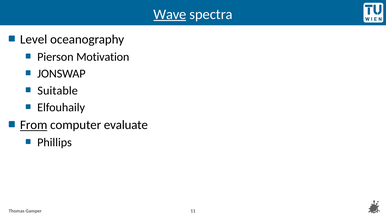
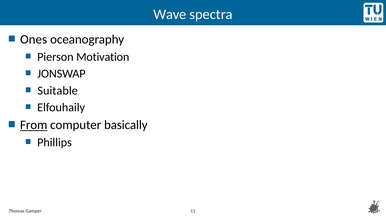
Wave underline: present -> none
Level: Level -> Ones
evaluate: evaluate -> basically
